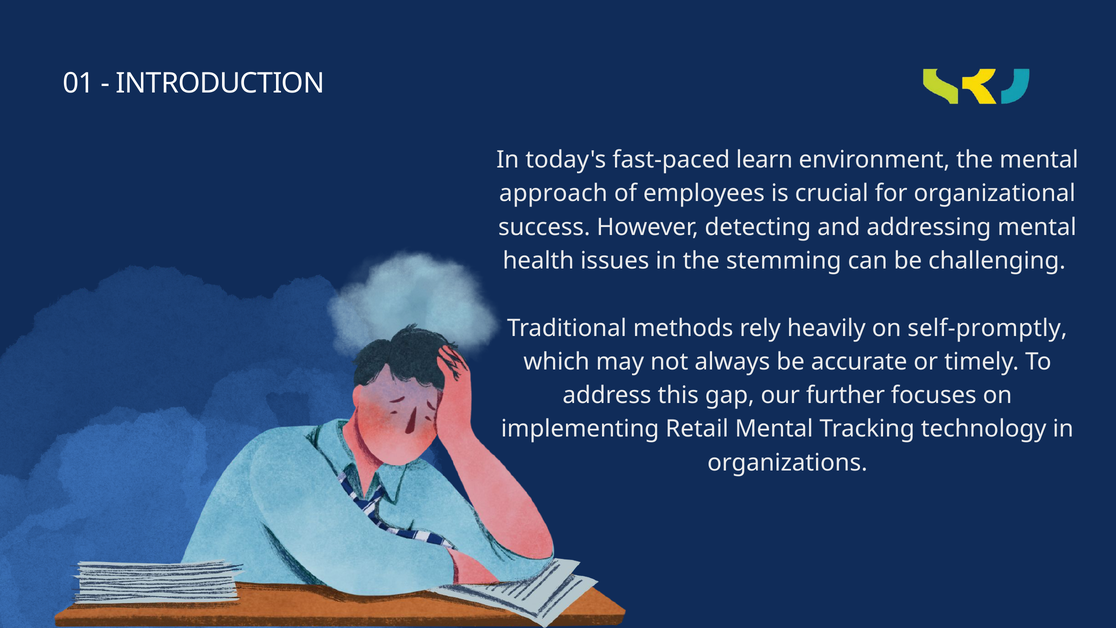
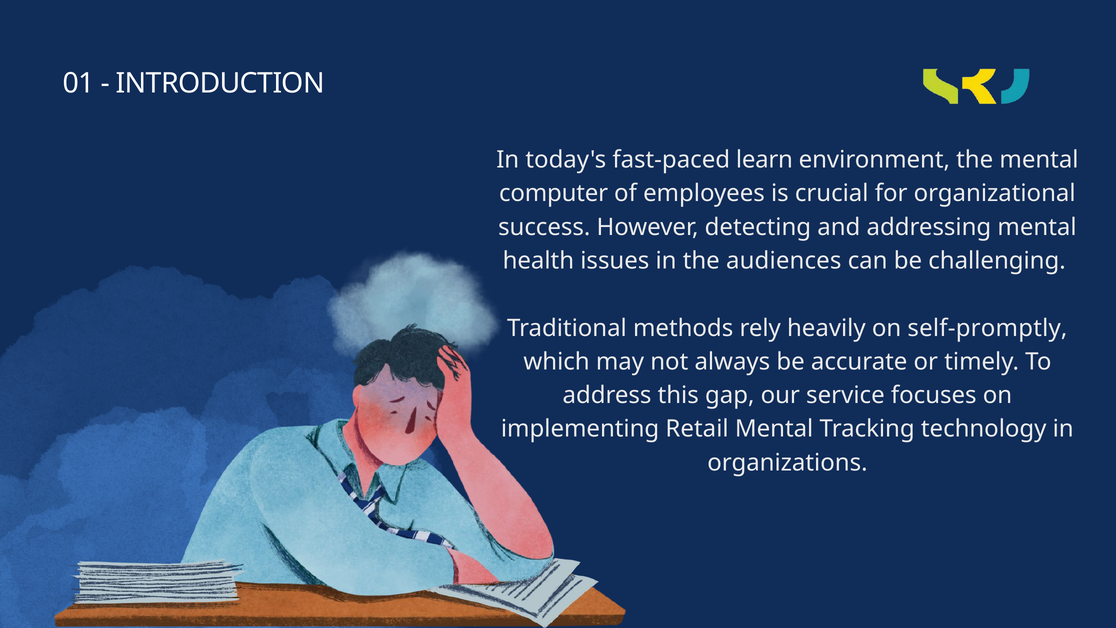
approach: approach -> computer
stemming: stemming -> audiences
further: further -> service
